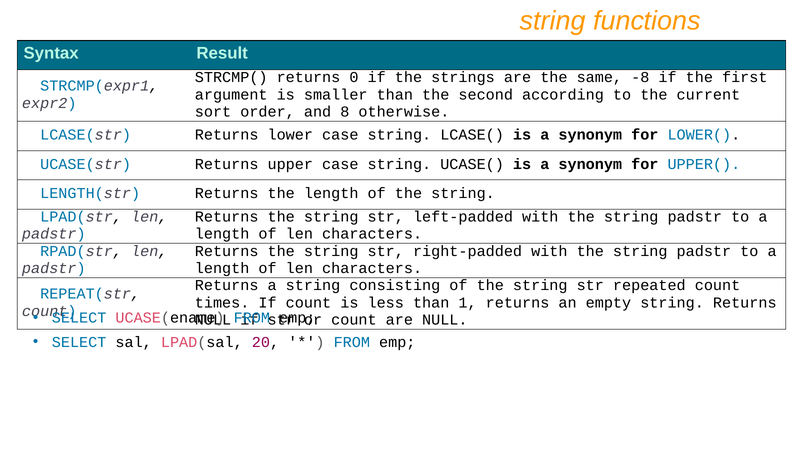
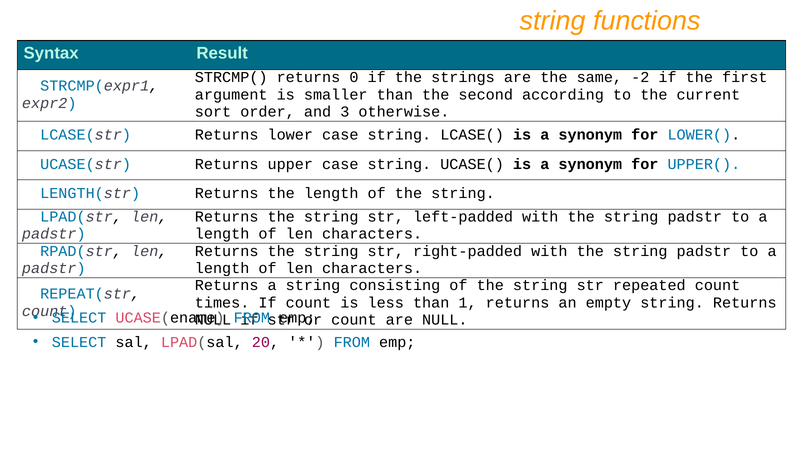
-8: -8 -> -2
8: 8 -> 3
